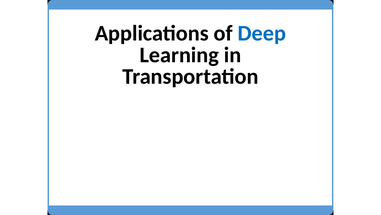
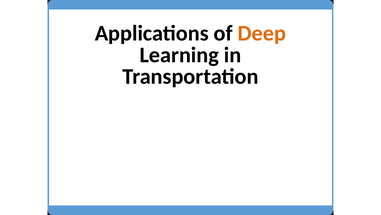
Deep colour: blue -> orange
